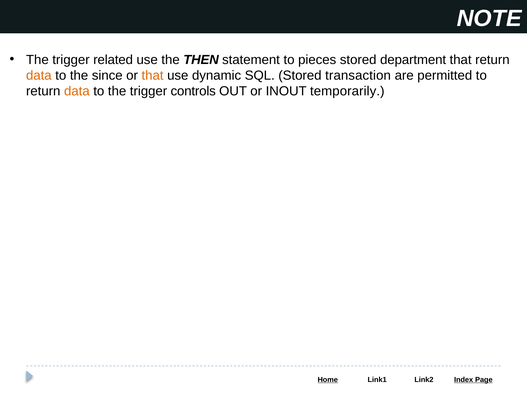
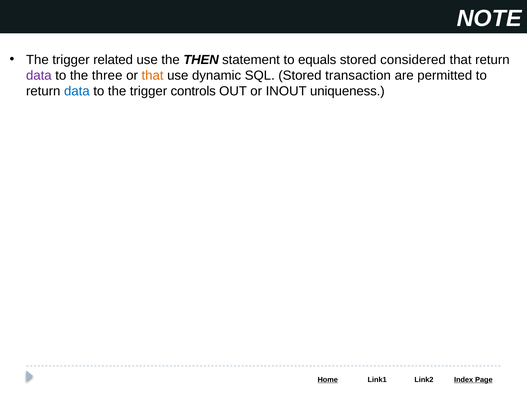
pieces: pieces -> equals
department: department -> considered
data at (39, 76) colour: orange -> purple
since: since -> three
data at (77, 91) colour: orange -> blue
temporarily: temporarily -> uniqueness
